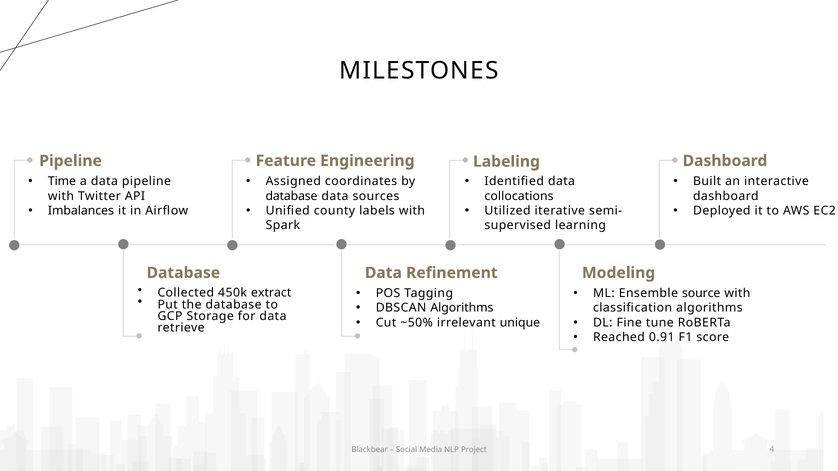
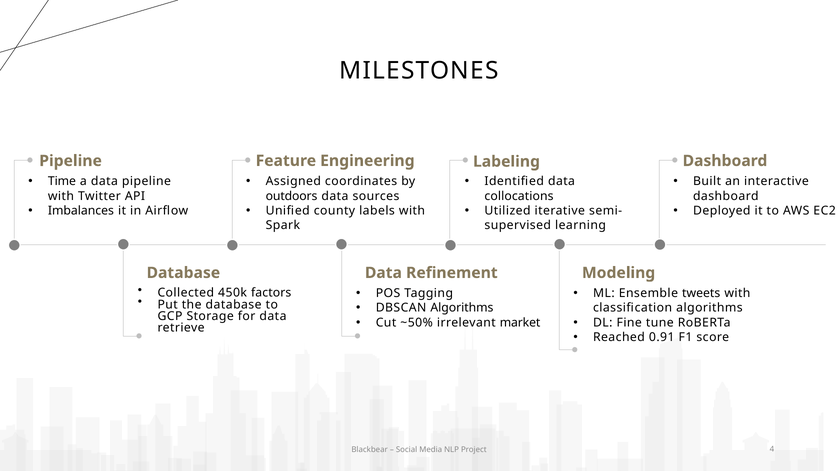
database at (292, 196): database -> outdoors
extract: extract -> factors
source: source -> tweets
unique: unique -> market
